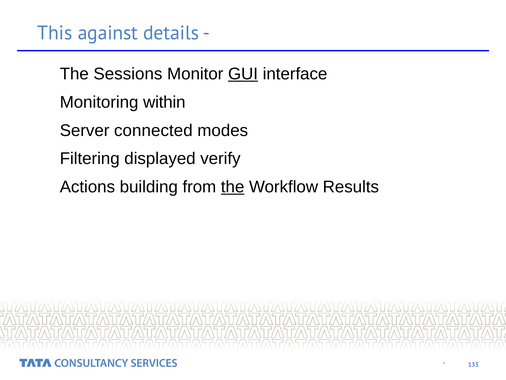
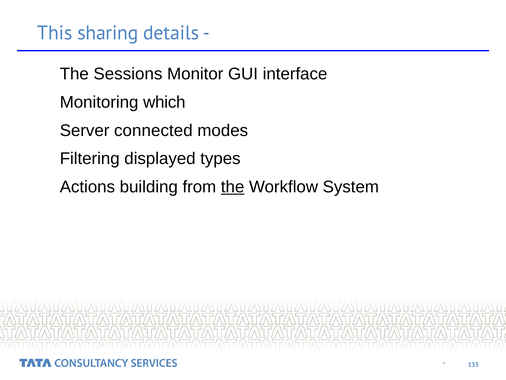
against: against -> sharing
GUI underline: present -> none
within: within -> which
verify: verify -> types
Results: Results -> System
